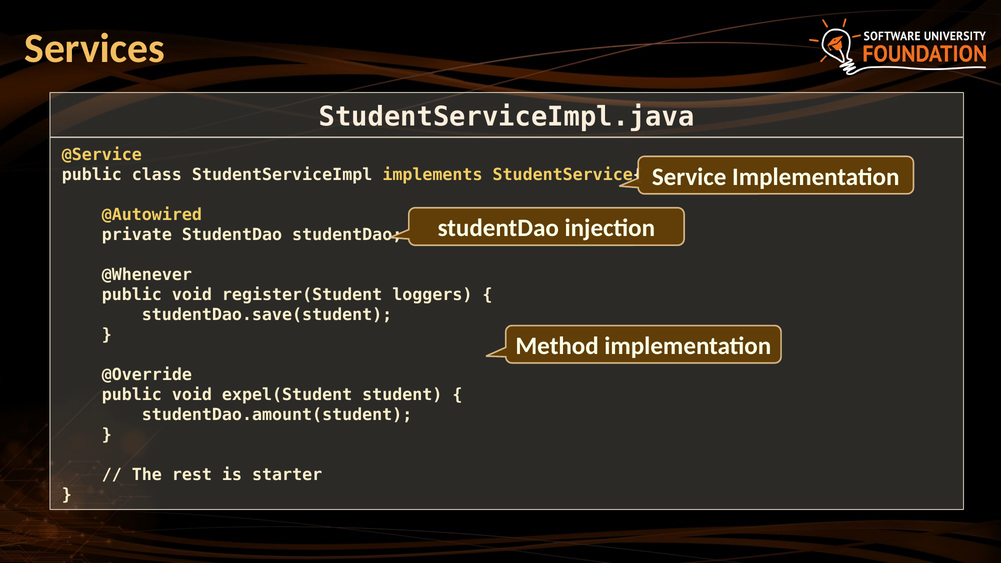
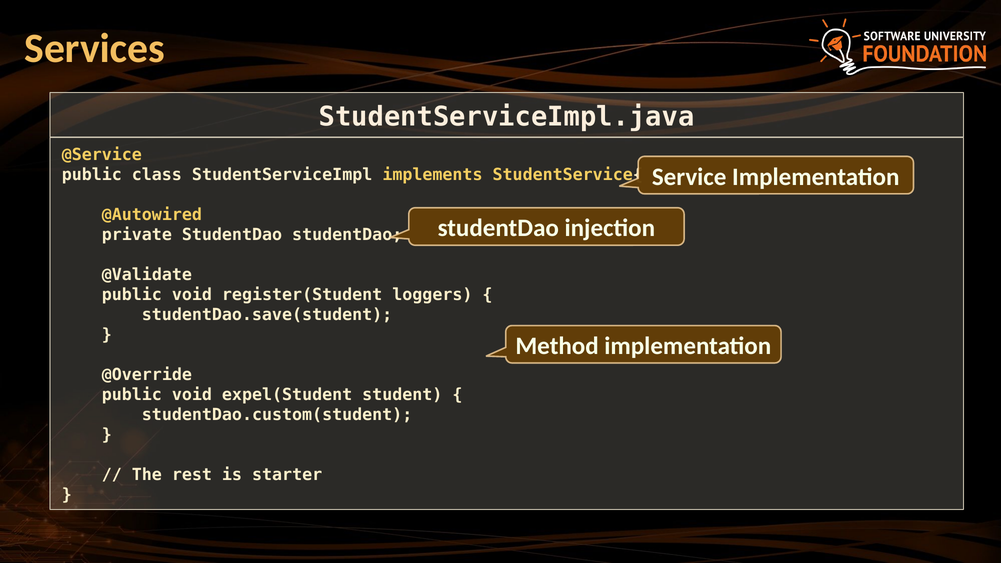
@Whenever: @Whenever -> @Validate
studentDao.amount(student: studentDao.amount(student -> studentDao.custom(student
